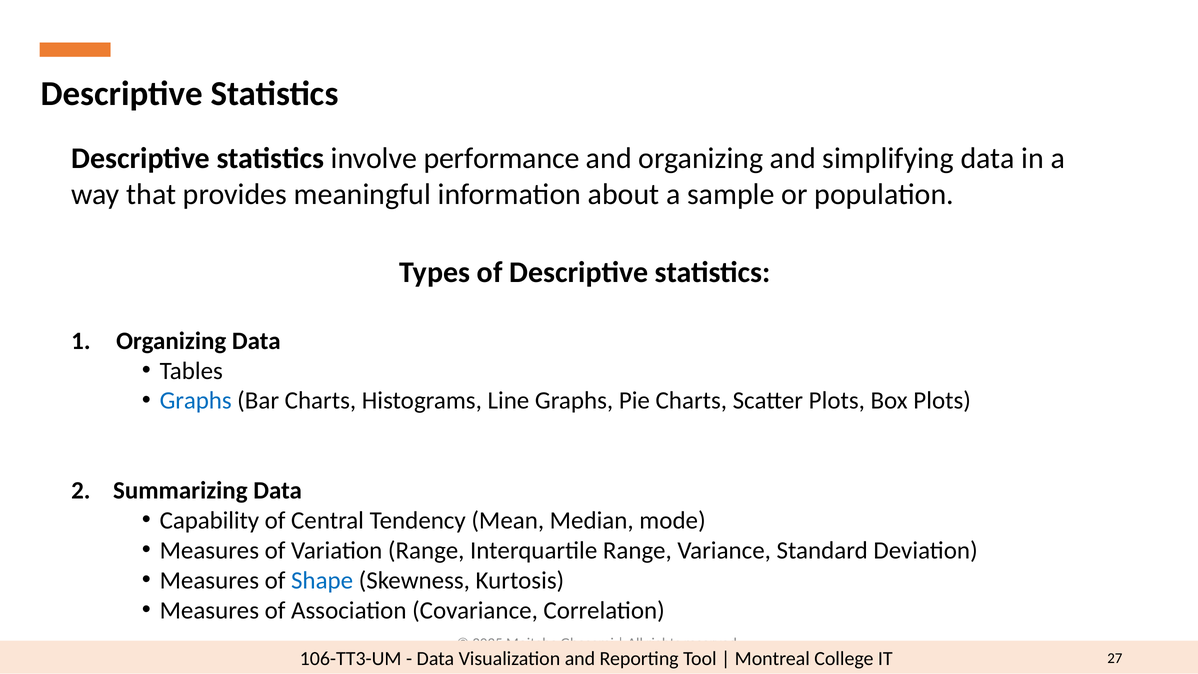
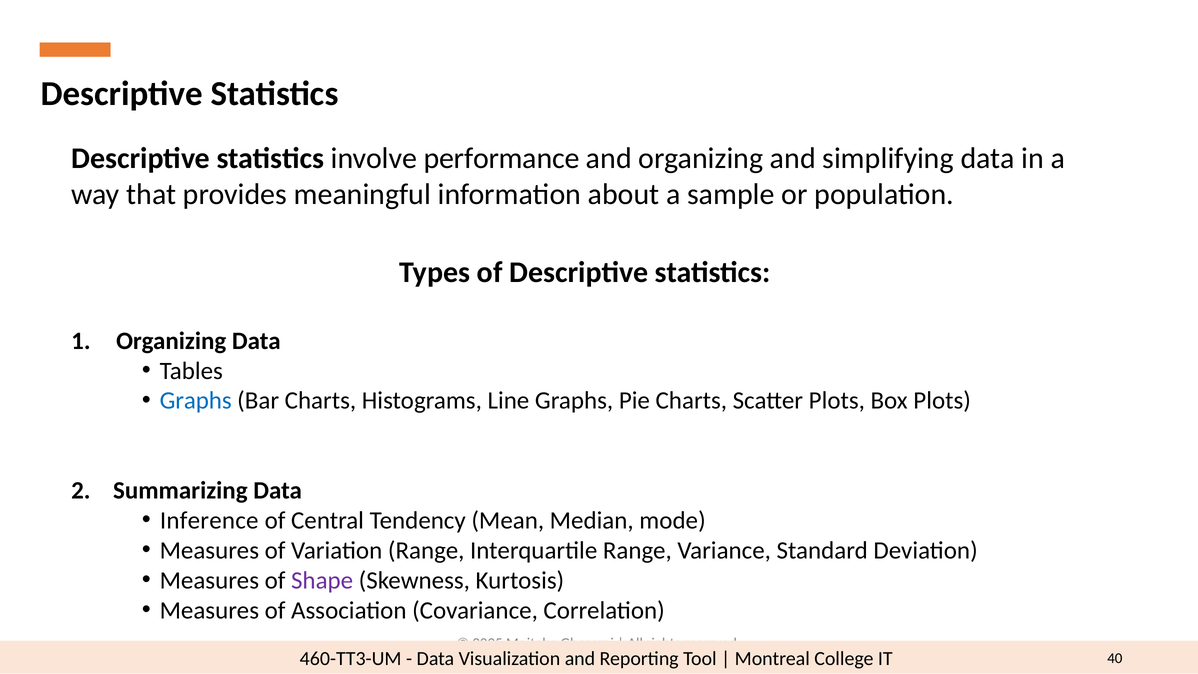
Capability: Capability -> Inference
Shape colour: blue -> purple
106-TT3-UM: 106-TT3-UM -> 460-TT3-UM
27: 27 -> 40
